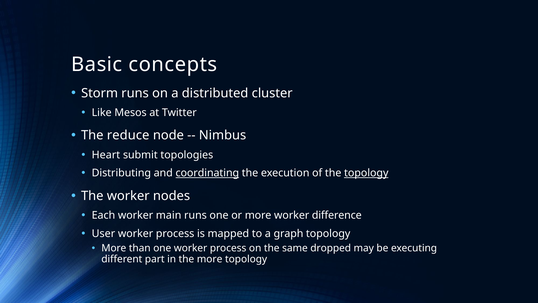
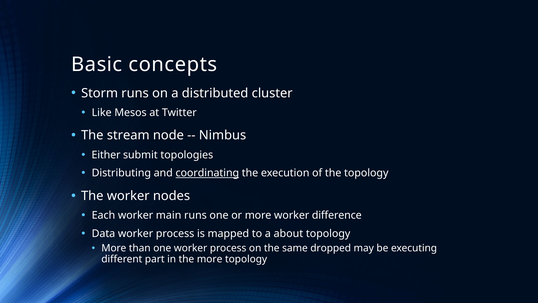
reduce: reduce -> stream
Heart: Heart -> Either
topology at (366, 173) underline: present -> none
User: User -> Data
graph: graph -> about
